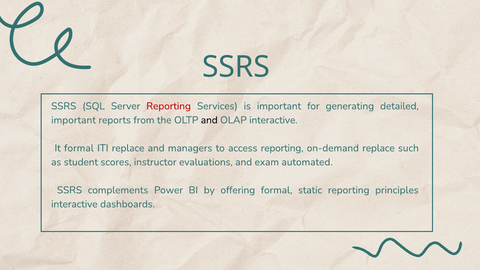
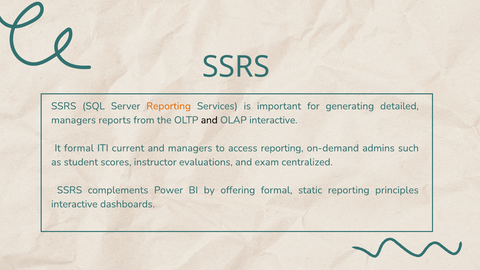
Reporting at (169, 106) colour: red -> orange
important at (74, 120): important -> managers
ITI replace: replace -> current
on-demand replace: replace -> admins
automated: automated -> centralized
